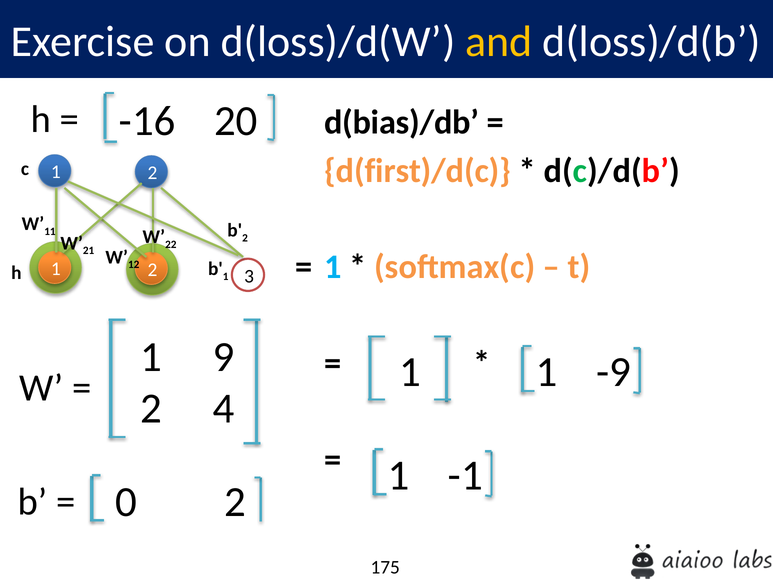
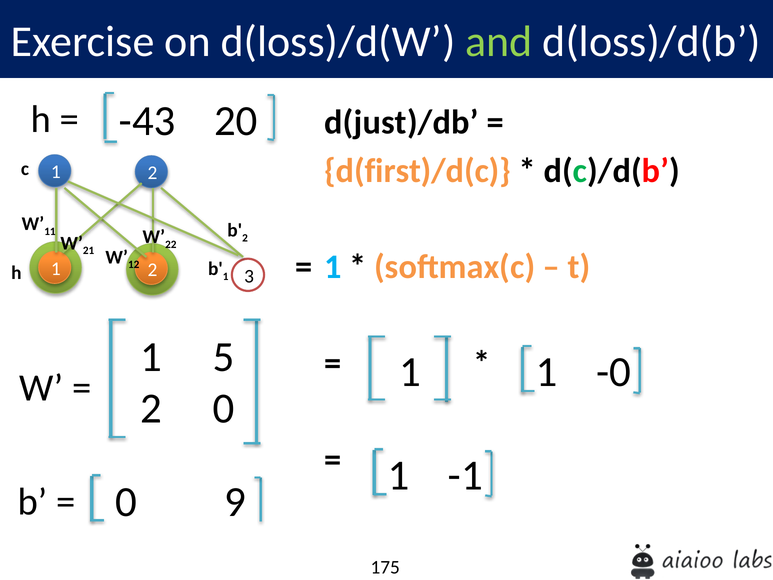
and colour: yellow -> light green
-16: -16 -> -43
d(bias)/db: d(bias)/db -> d(just)/db
9: 9 -> 5
-9: -9 -> -0
2 4: 4 -> 0
0 2: 2 -> 9
